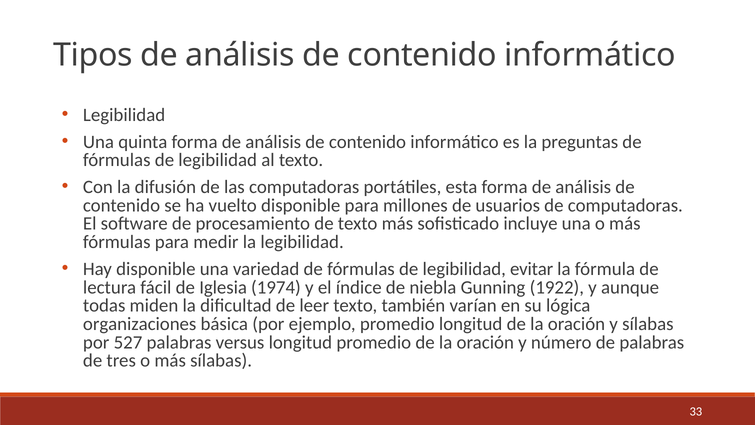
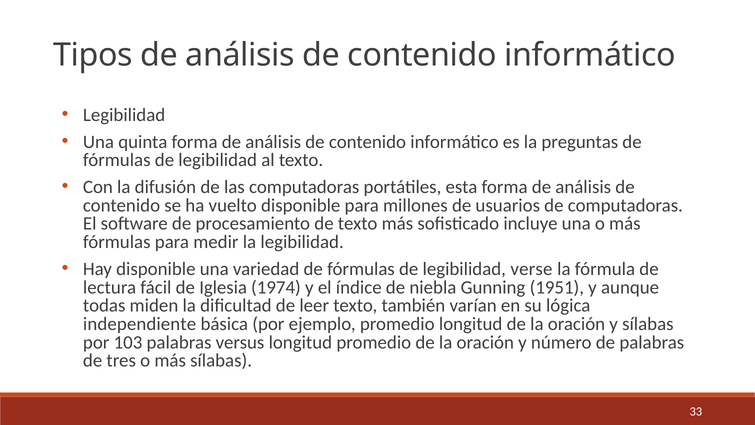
evitar: evitar -> verse
1922: 1922 -> 1951
organizaciones: organizaciones -> independiente
527: 527 -> 103
